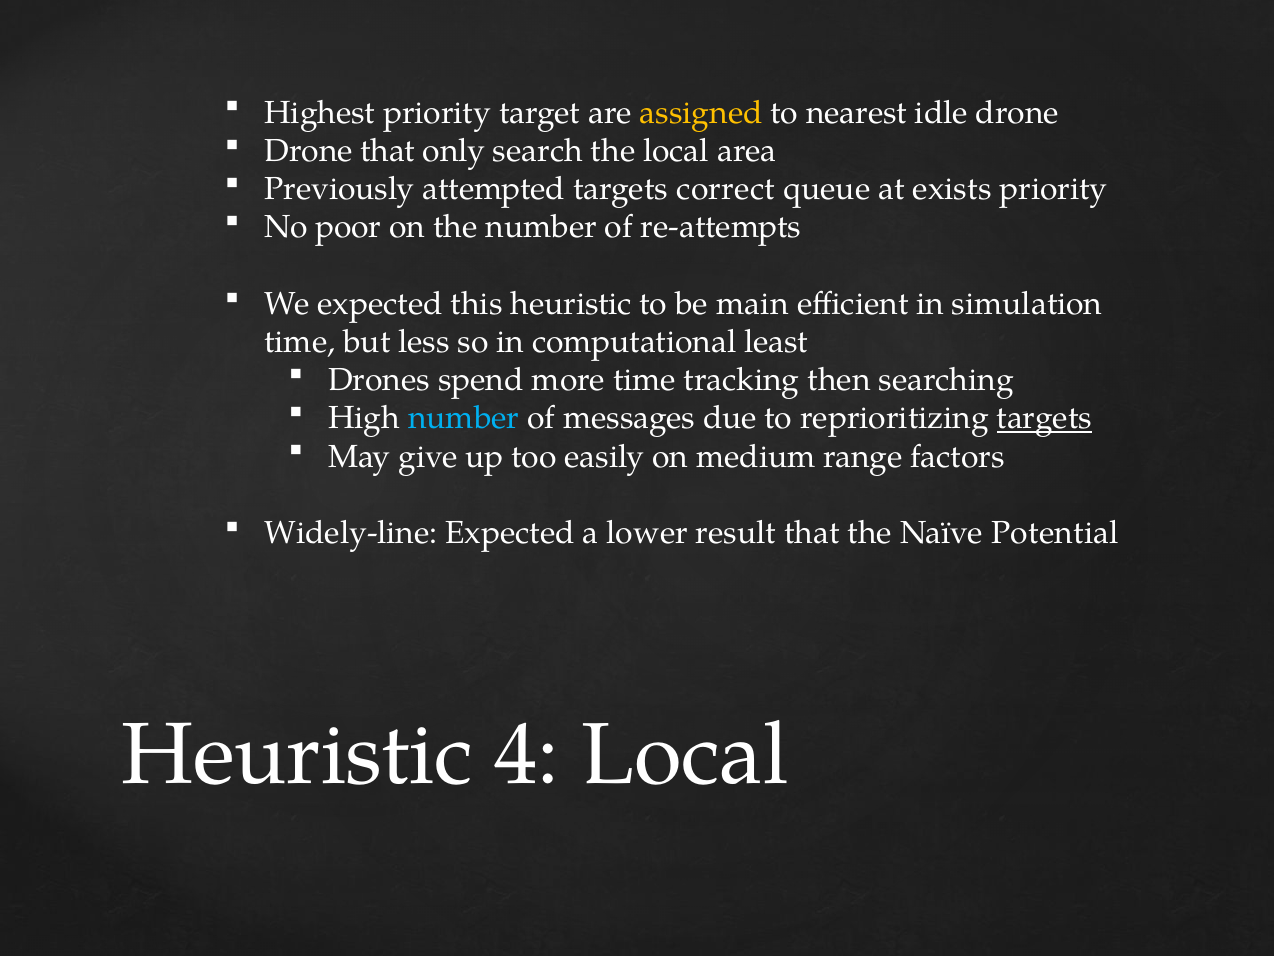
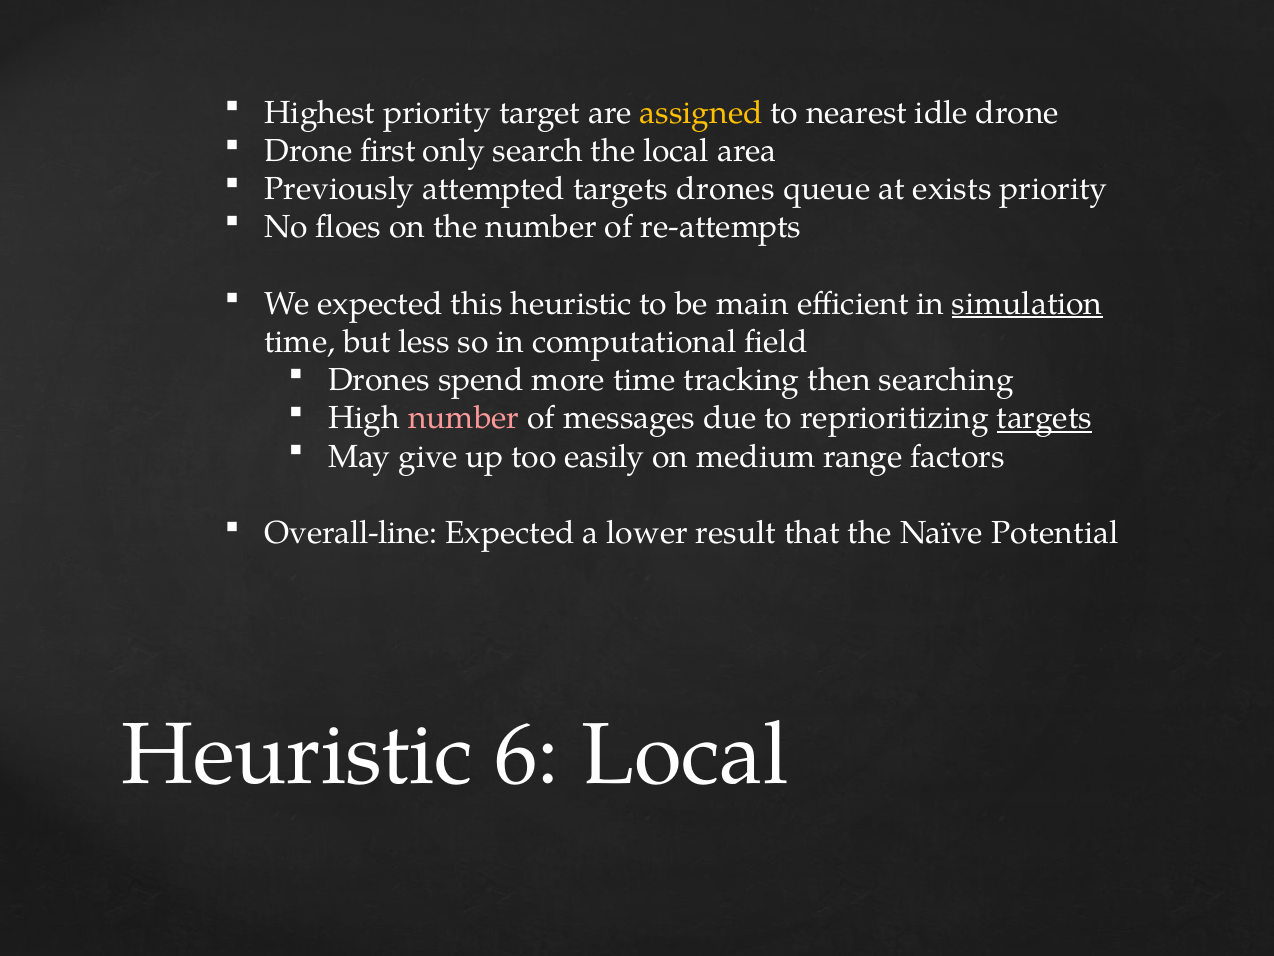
Drone that: that -> first
targets correct: correct -> drones
poor: poor -> floes
simulation underline: none -> present
least: least -> field
number at (464, 418) colour: light blue -> pink
Widely-line: Widely-line -> Overall-line
4: 4 -> 6
